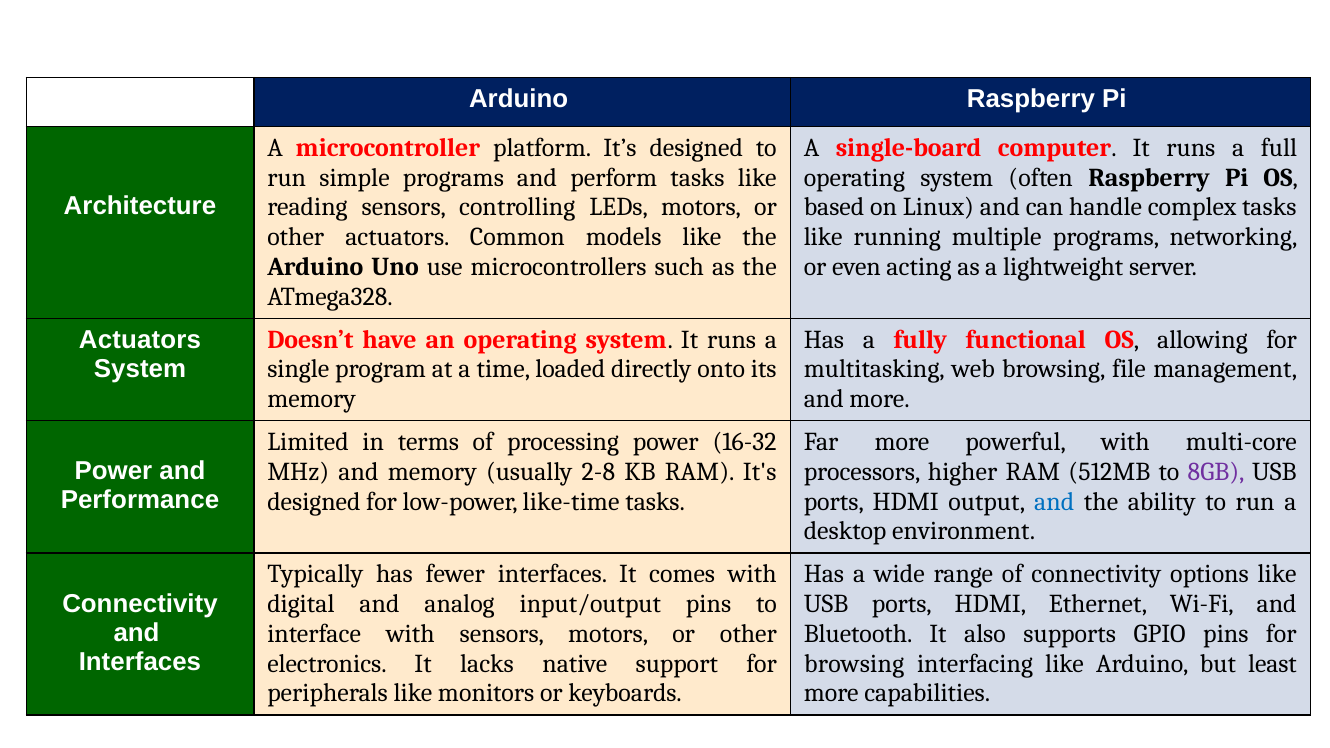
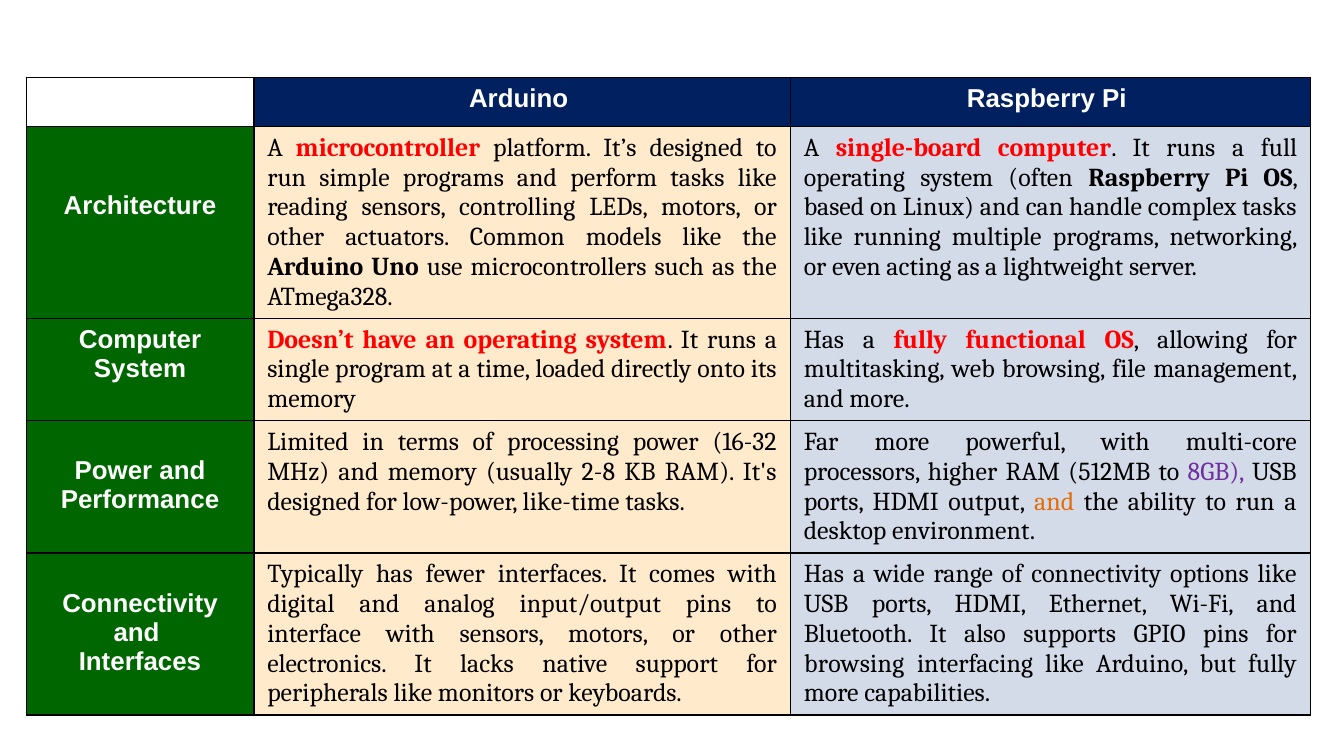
Actuators at (140, 340): Actuators -> Computer
and at (1054, 502) colour: blue -> orange
but least: least -> fully
